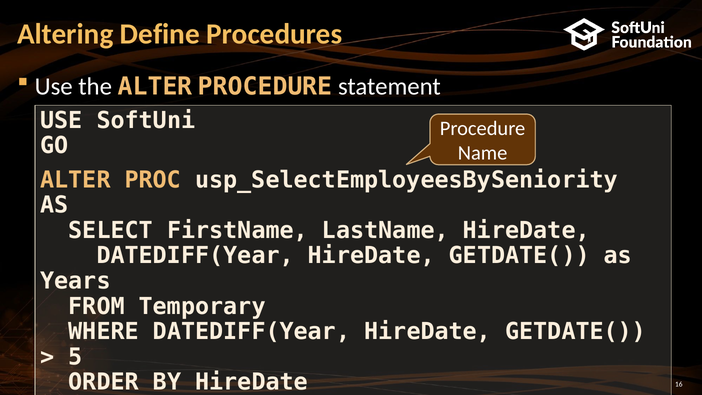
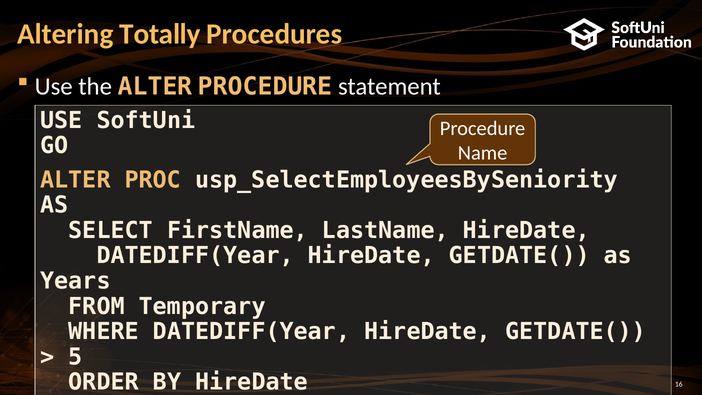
Define: Define -> Totally
